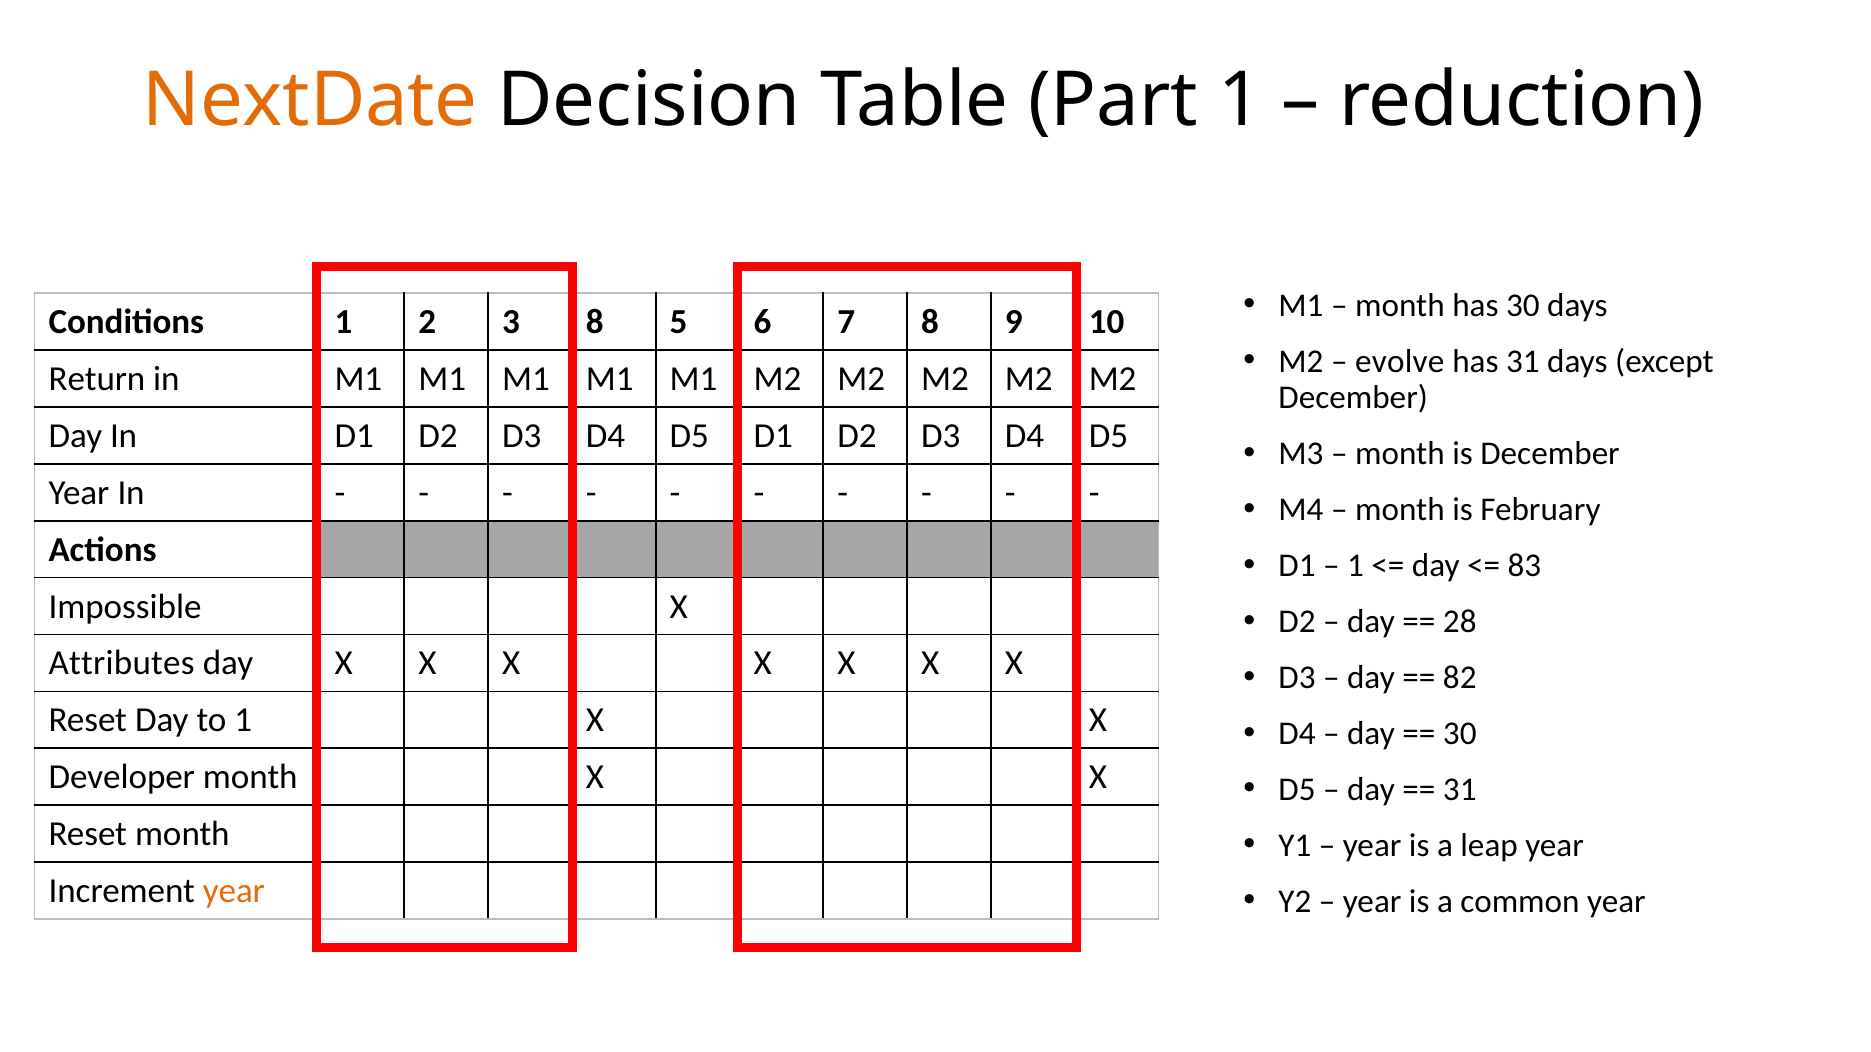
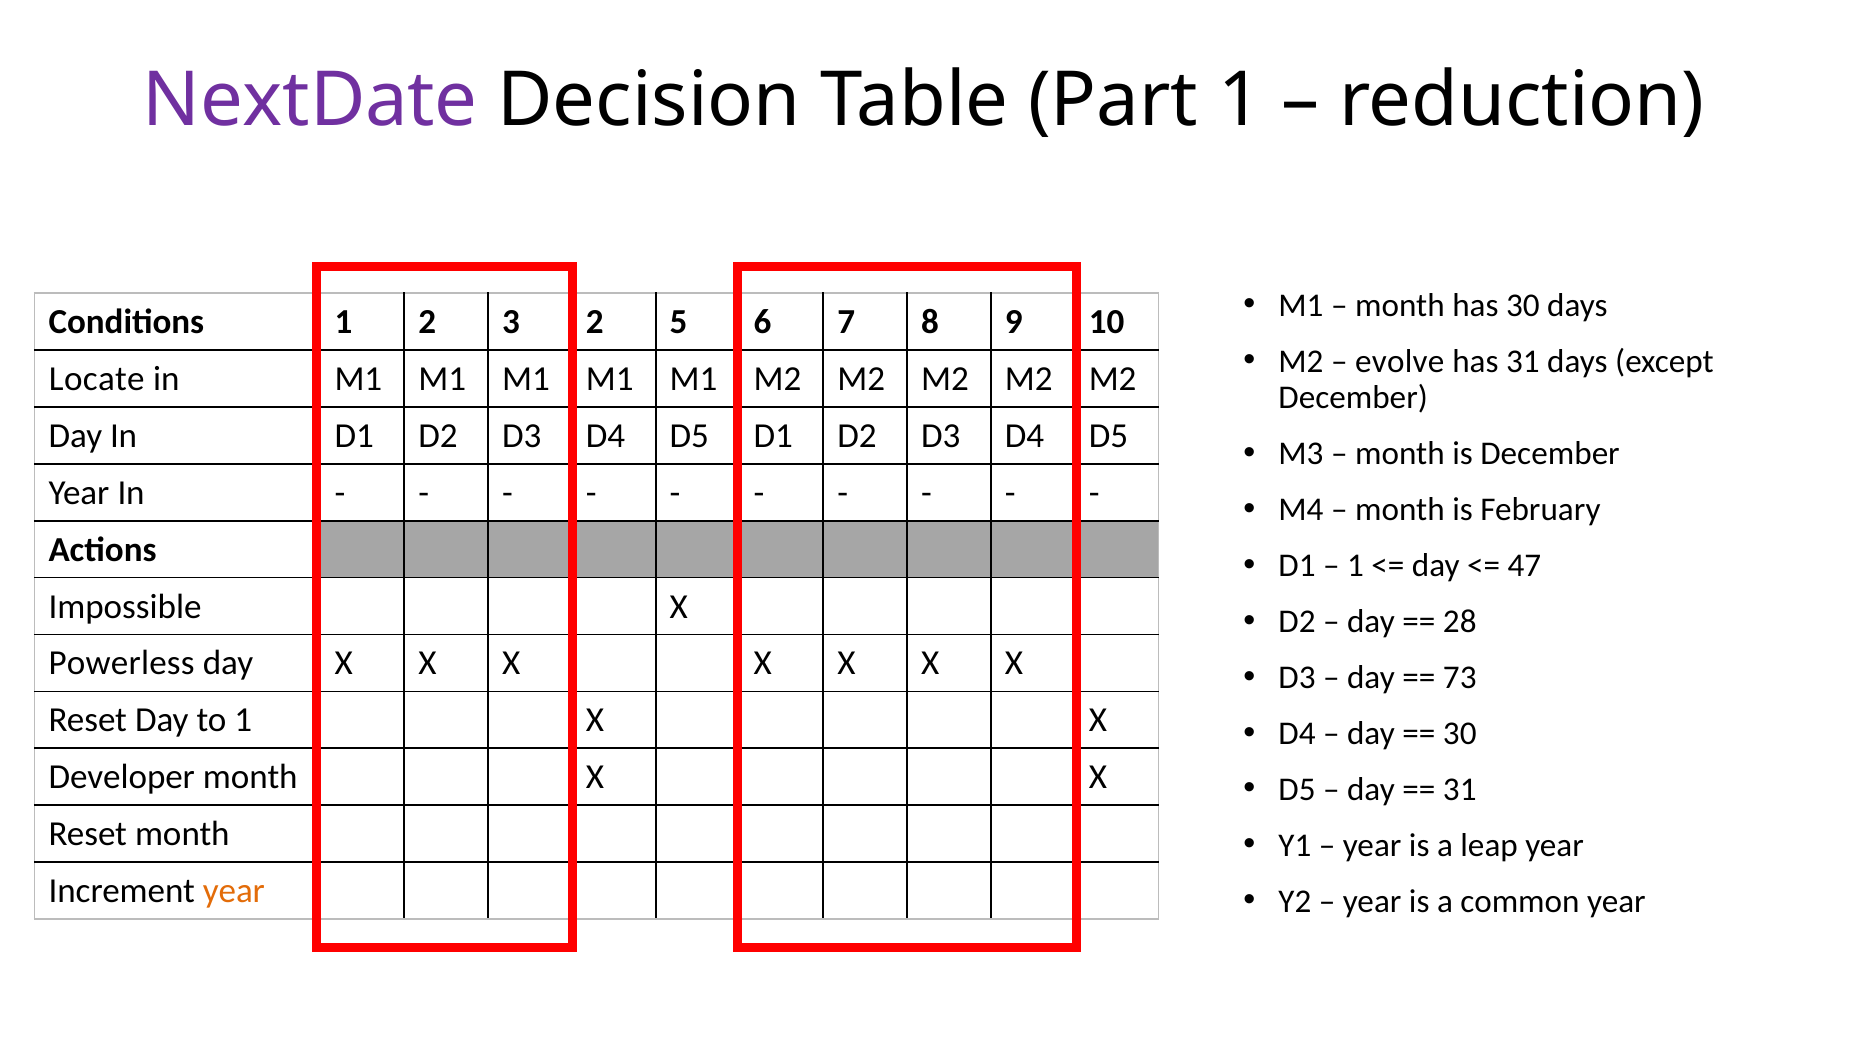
NextDate colour: orange -> purple
3 8: 8 -> 2
Return: Return -> Locate
83: 83 -> 47
Attributes: Attributes -> Powerless
82: 82 -> 73
